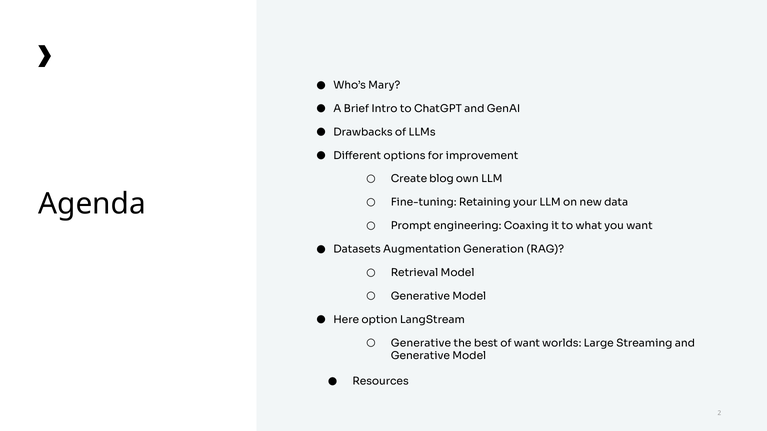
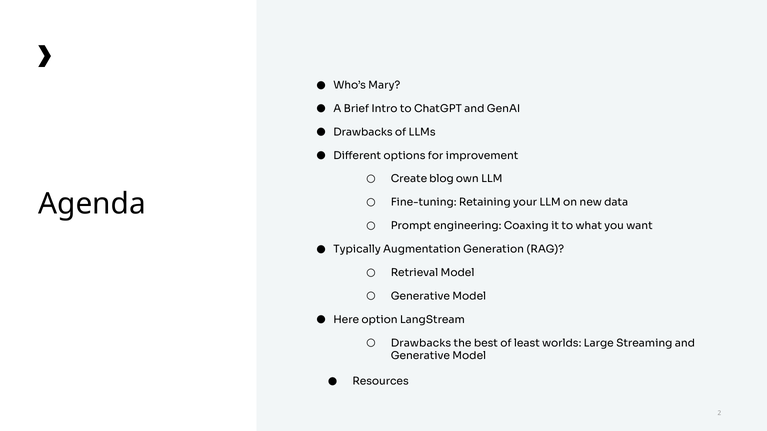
Datasets: Datasets -> Typically
Generative at (421, 343): Generative -> Drawbacks
of want: want -> least
